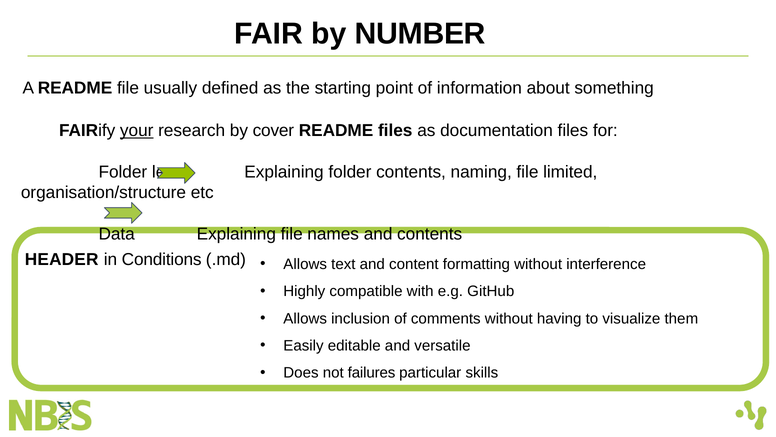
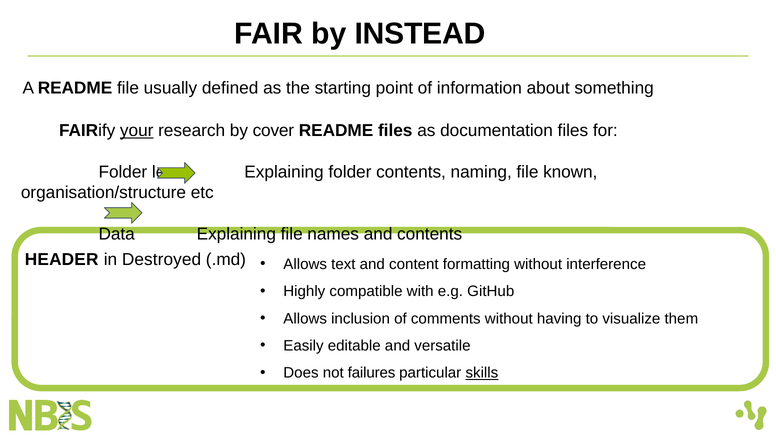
NUMBER: NUMBER -> INSTEAD
limited: limited -> known
Conditions: Conditions -> Destroyed
skills underline: none -> present
